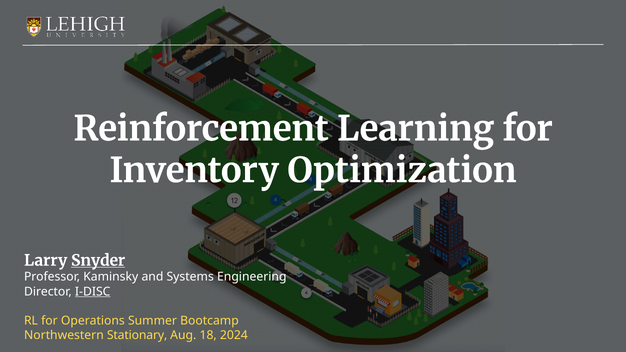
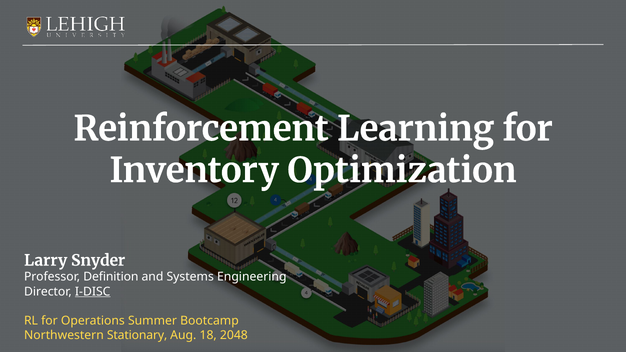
Snyder underline: present -> none
Kaminsky: Kaminsky -> Definition
2024: 2024 -> 2048
